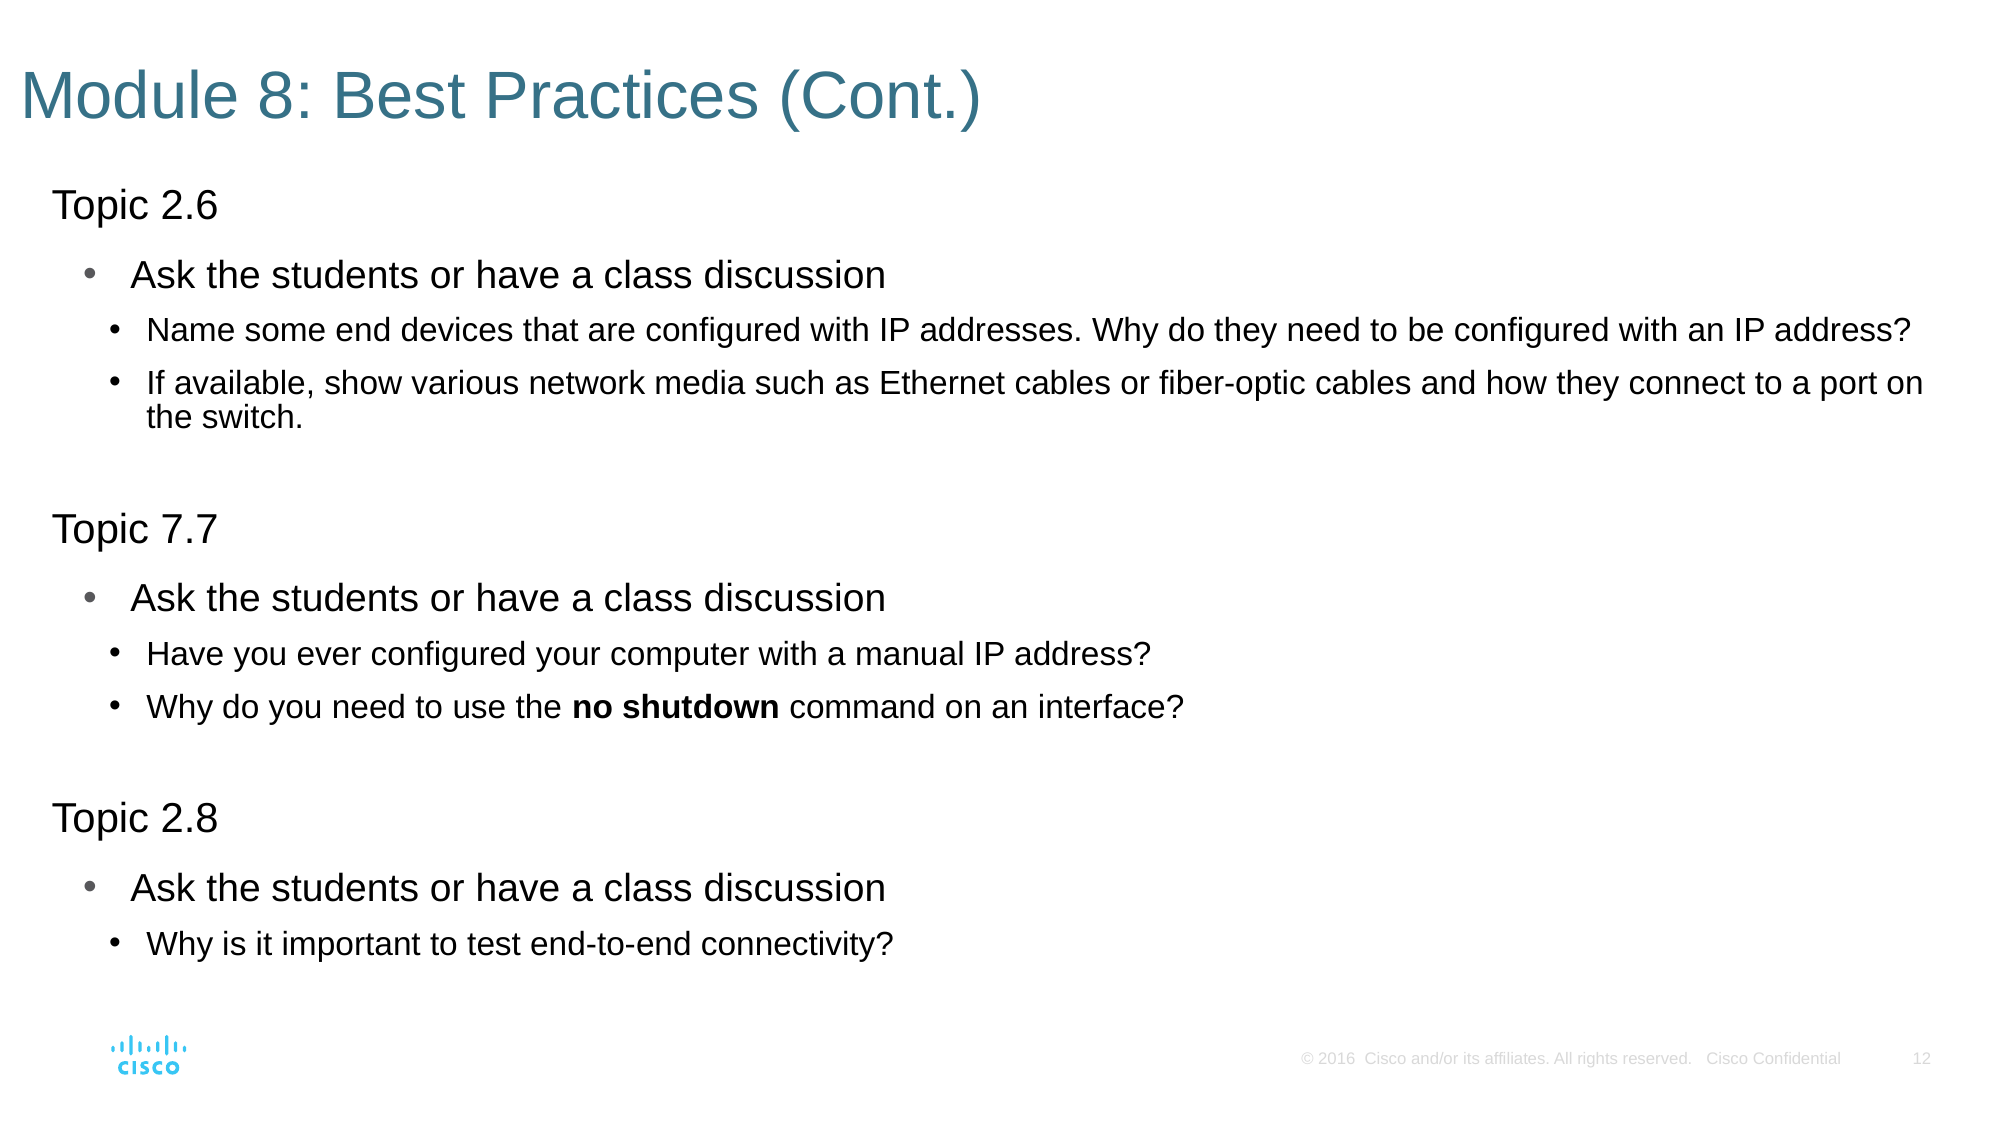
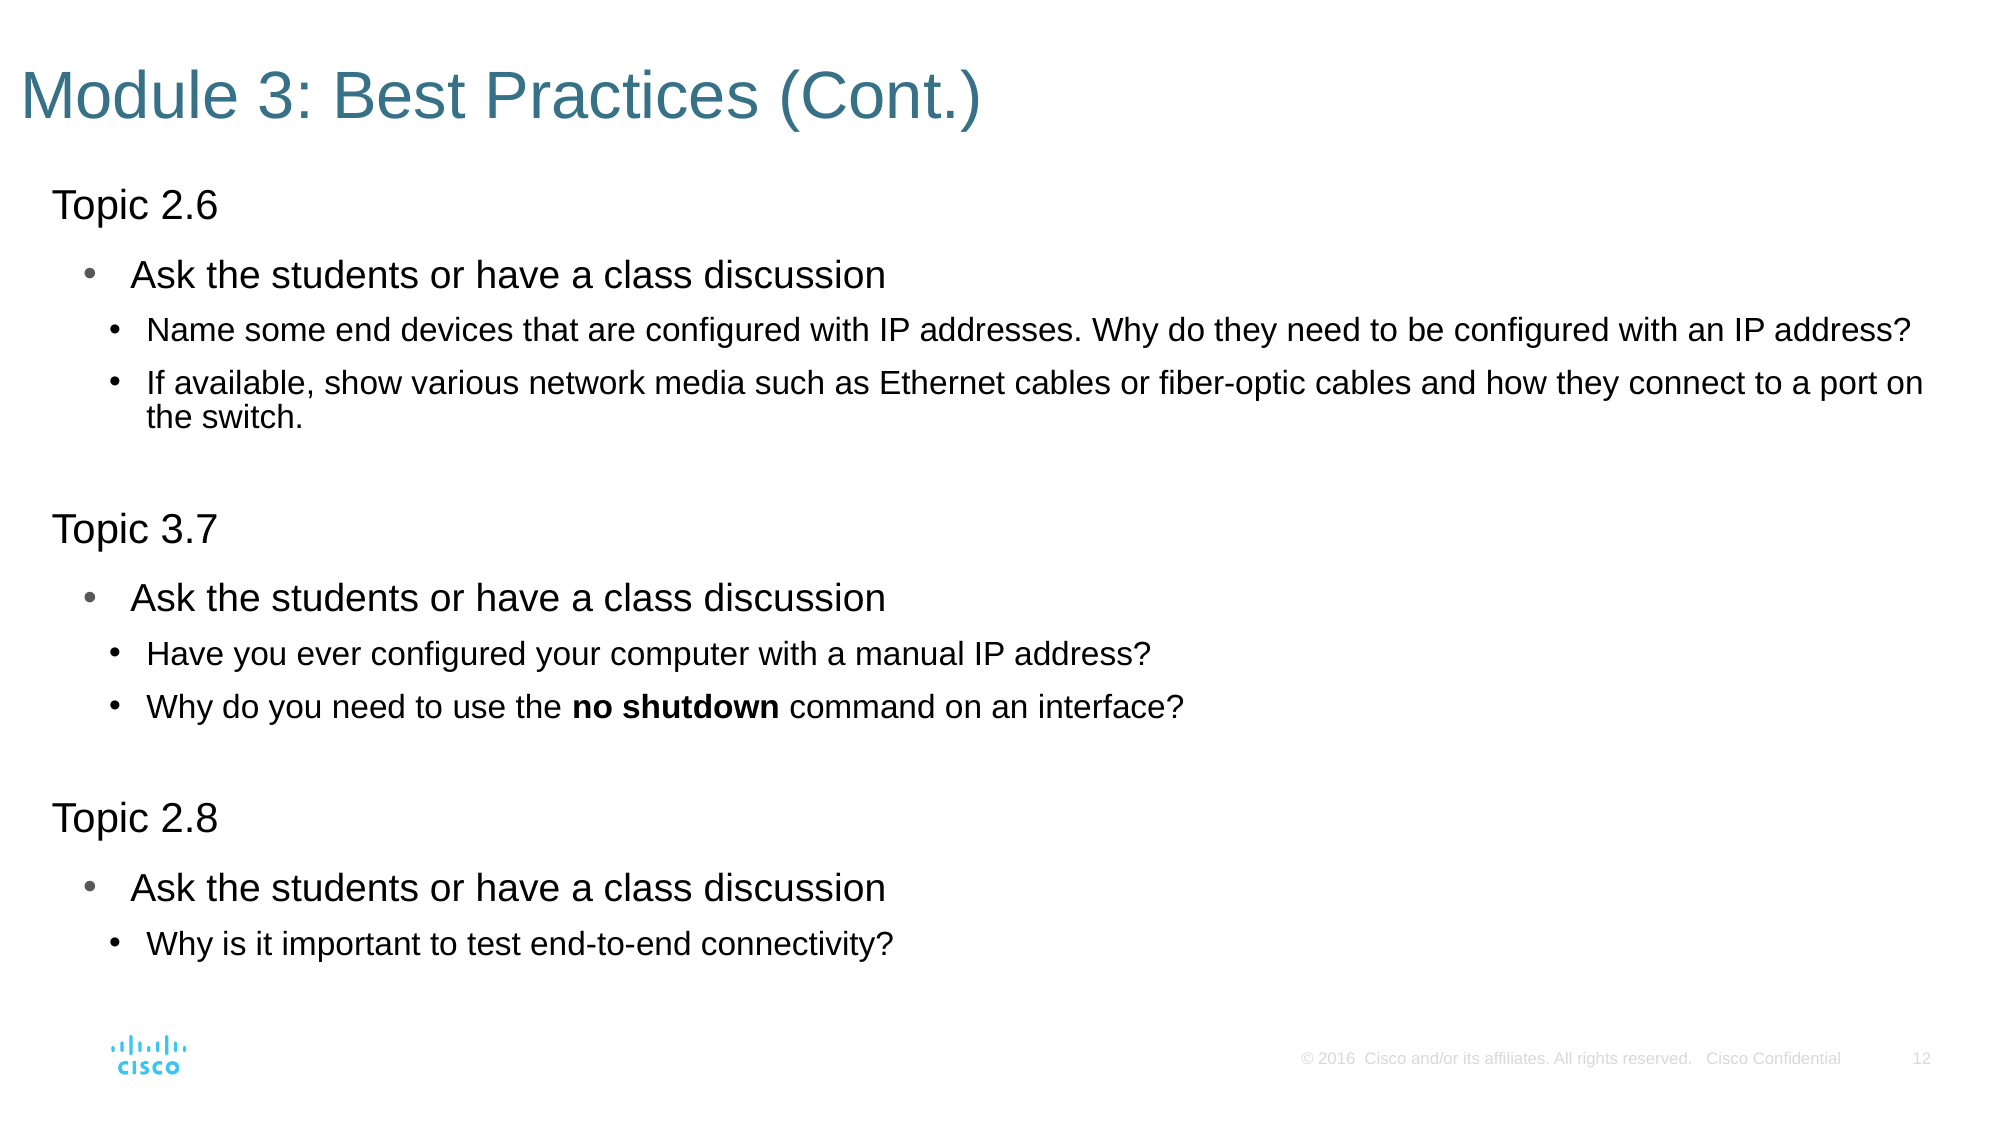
8: 8 -> 3
7.7: 7.7 -> 3.7
